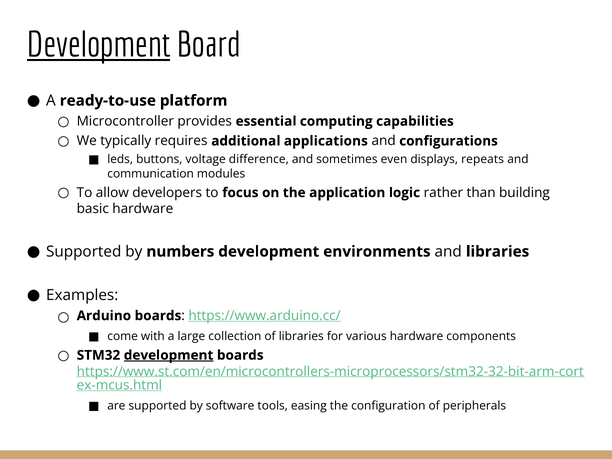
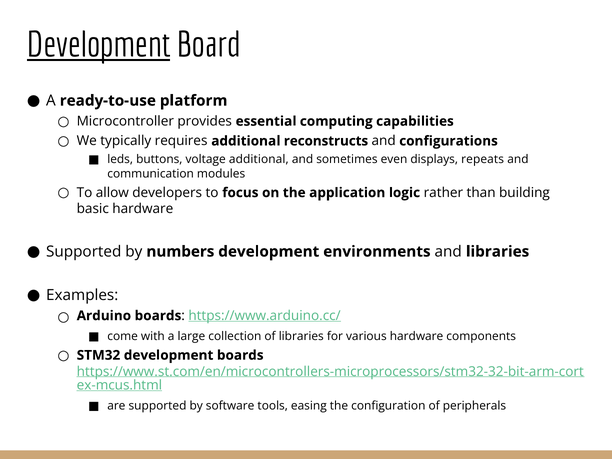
applications: applications -> reconstructs
voltage difference: difference -> additional
development at (169, 355) underline: present -> none
